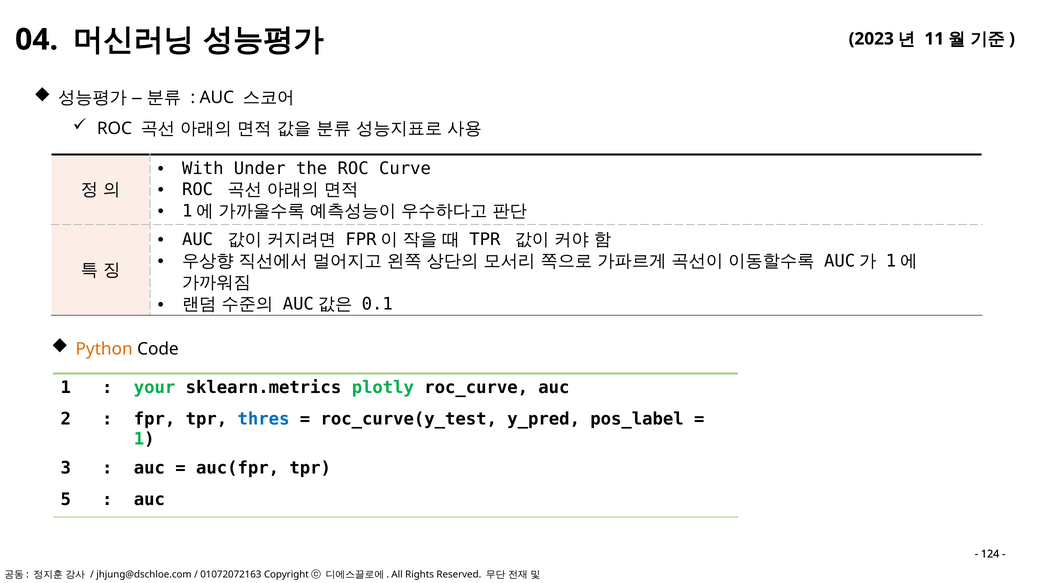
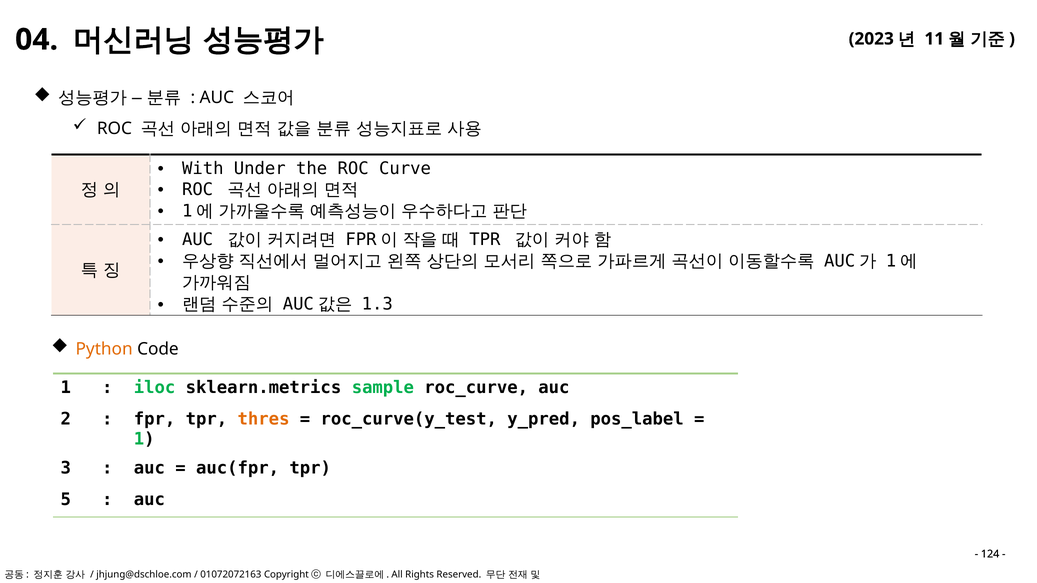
0.1: 0.1 -> 1.3
your: your -> iloc
plotly: plotly -> sample
thres colour: blue -> orange
